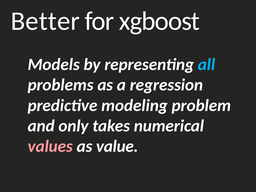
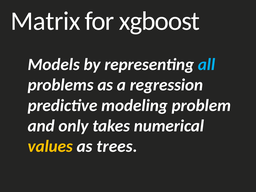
Better: Better -> Matrix
values colour: pink -> yellow
value: value -> trees
